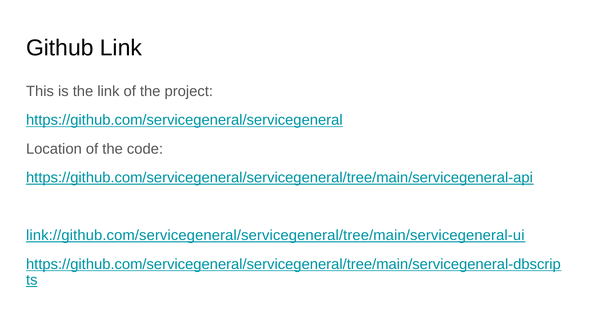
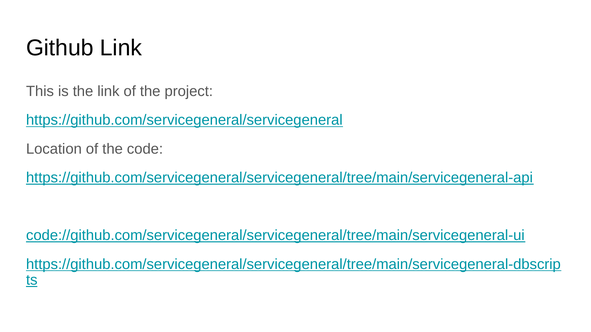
link://github.com/servicegeneral/servicegeneral/tree/main/servicegeneral-ui: link://github.com/servicegeneral/servicegeneral/tree/main/servicegeneral-ui -> code://github.com/servicegeneral/servicegeneral/tree/main/servicegeneral-ui
